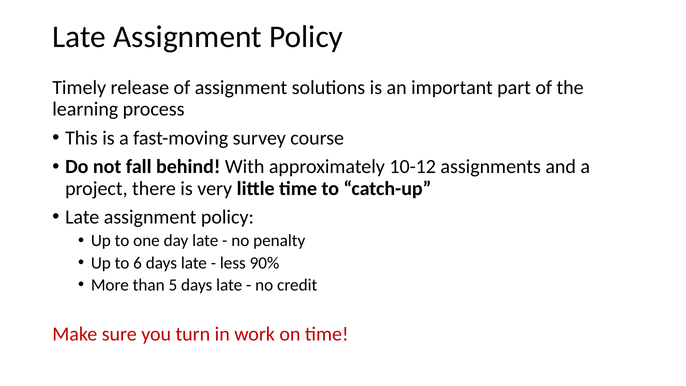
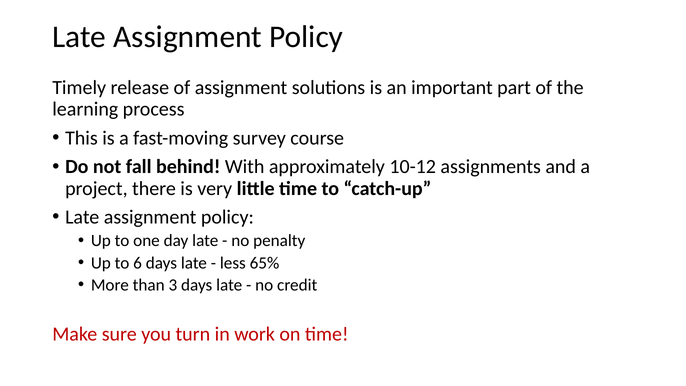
90%: 90% -> 65%
5: 5 -> 3
